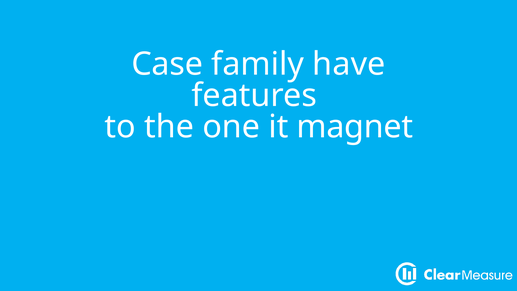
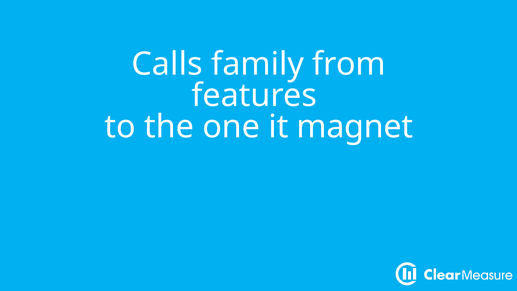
Case: Case -> Calls
have: have -> from
